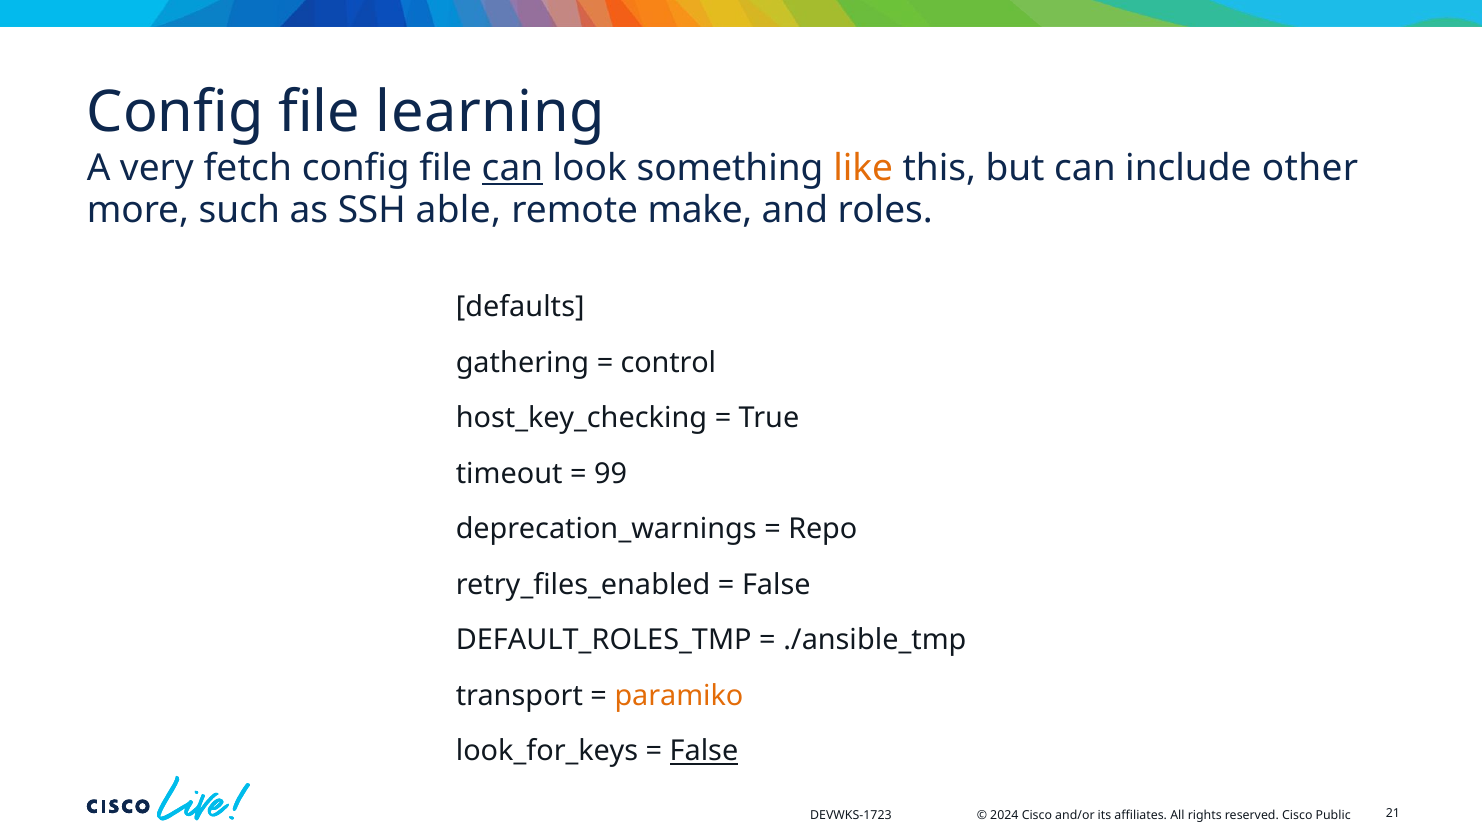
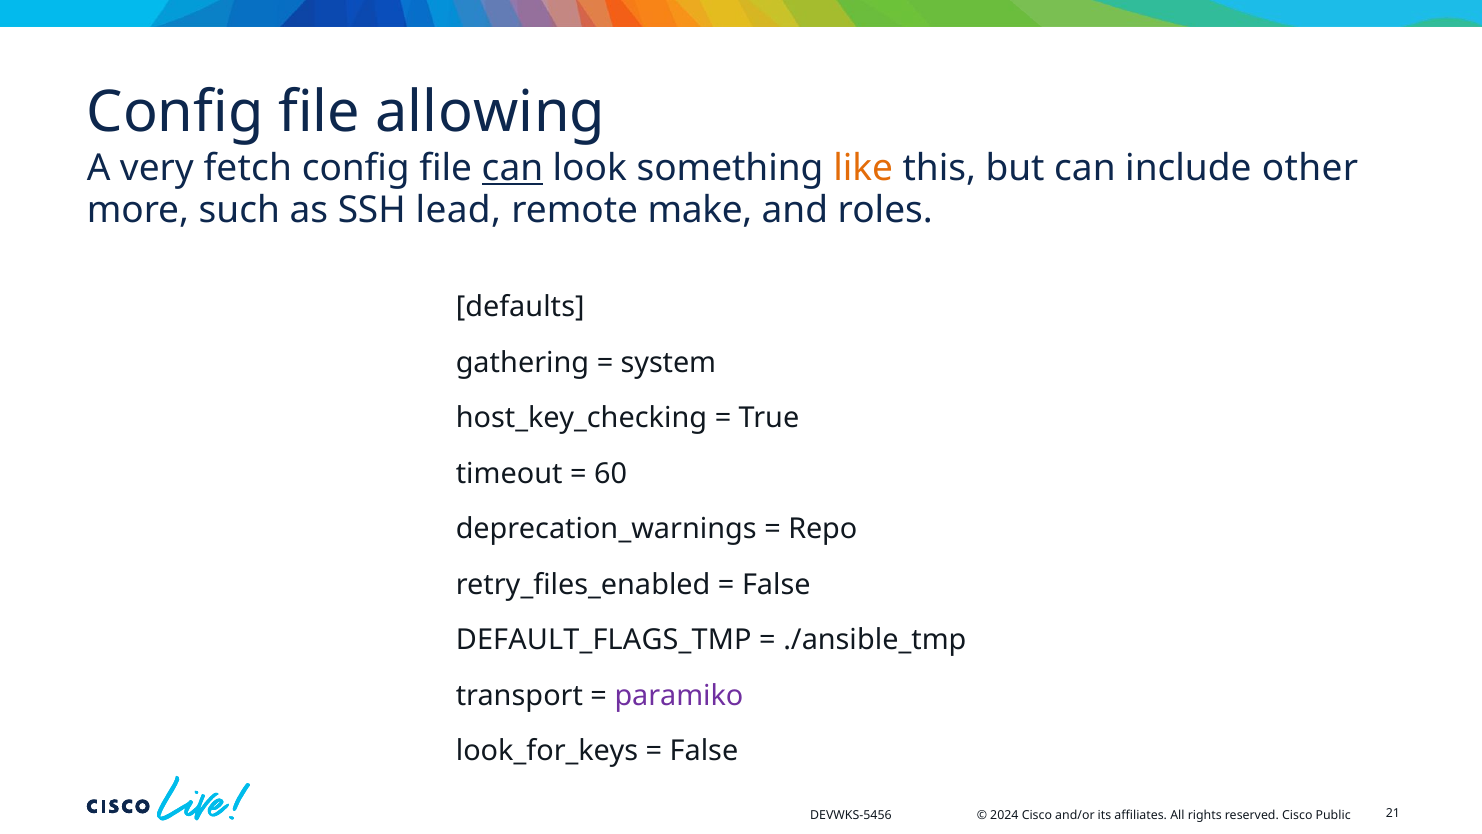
learning: learning -> allowing
able: able -> lead
control: control -> system
99: 99 -> 60
DEFAULT_ROLES_TMP: DEFAULT_ROLES_TMP -> DEFAULT_FLAGS_TMP
paramiko colour: orange -> purple
False at (704, 751) underline: present -> none
DEVWKS-1723: DEVWKS-1723 -> DEVWKS-5456
